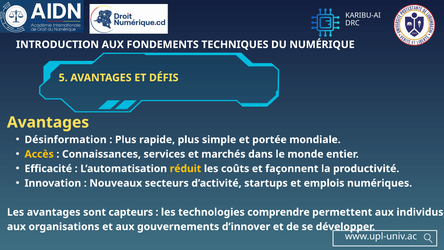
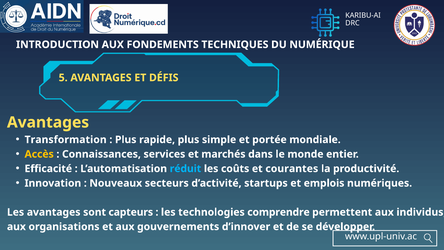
Désinformation: Désinformation -> Transformation
réduit colour: yellow -> light blue
façonnent: façonnent -> courantes
